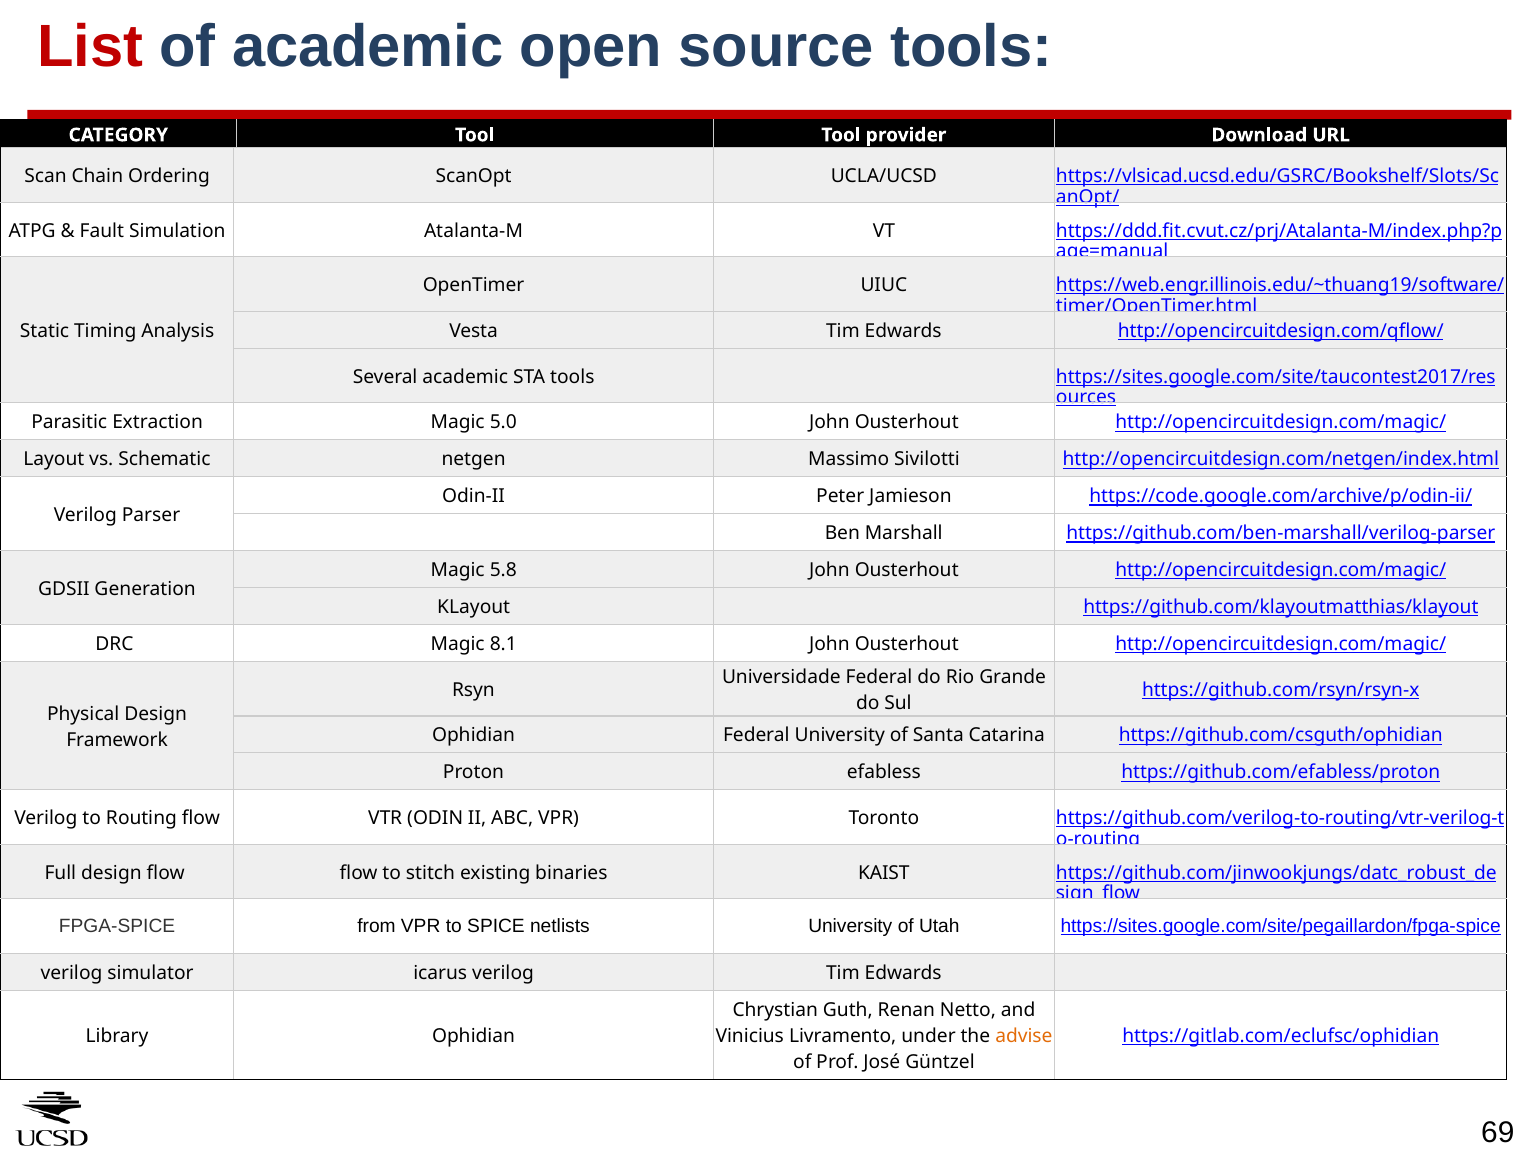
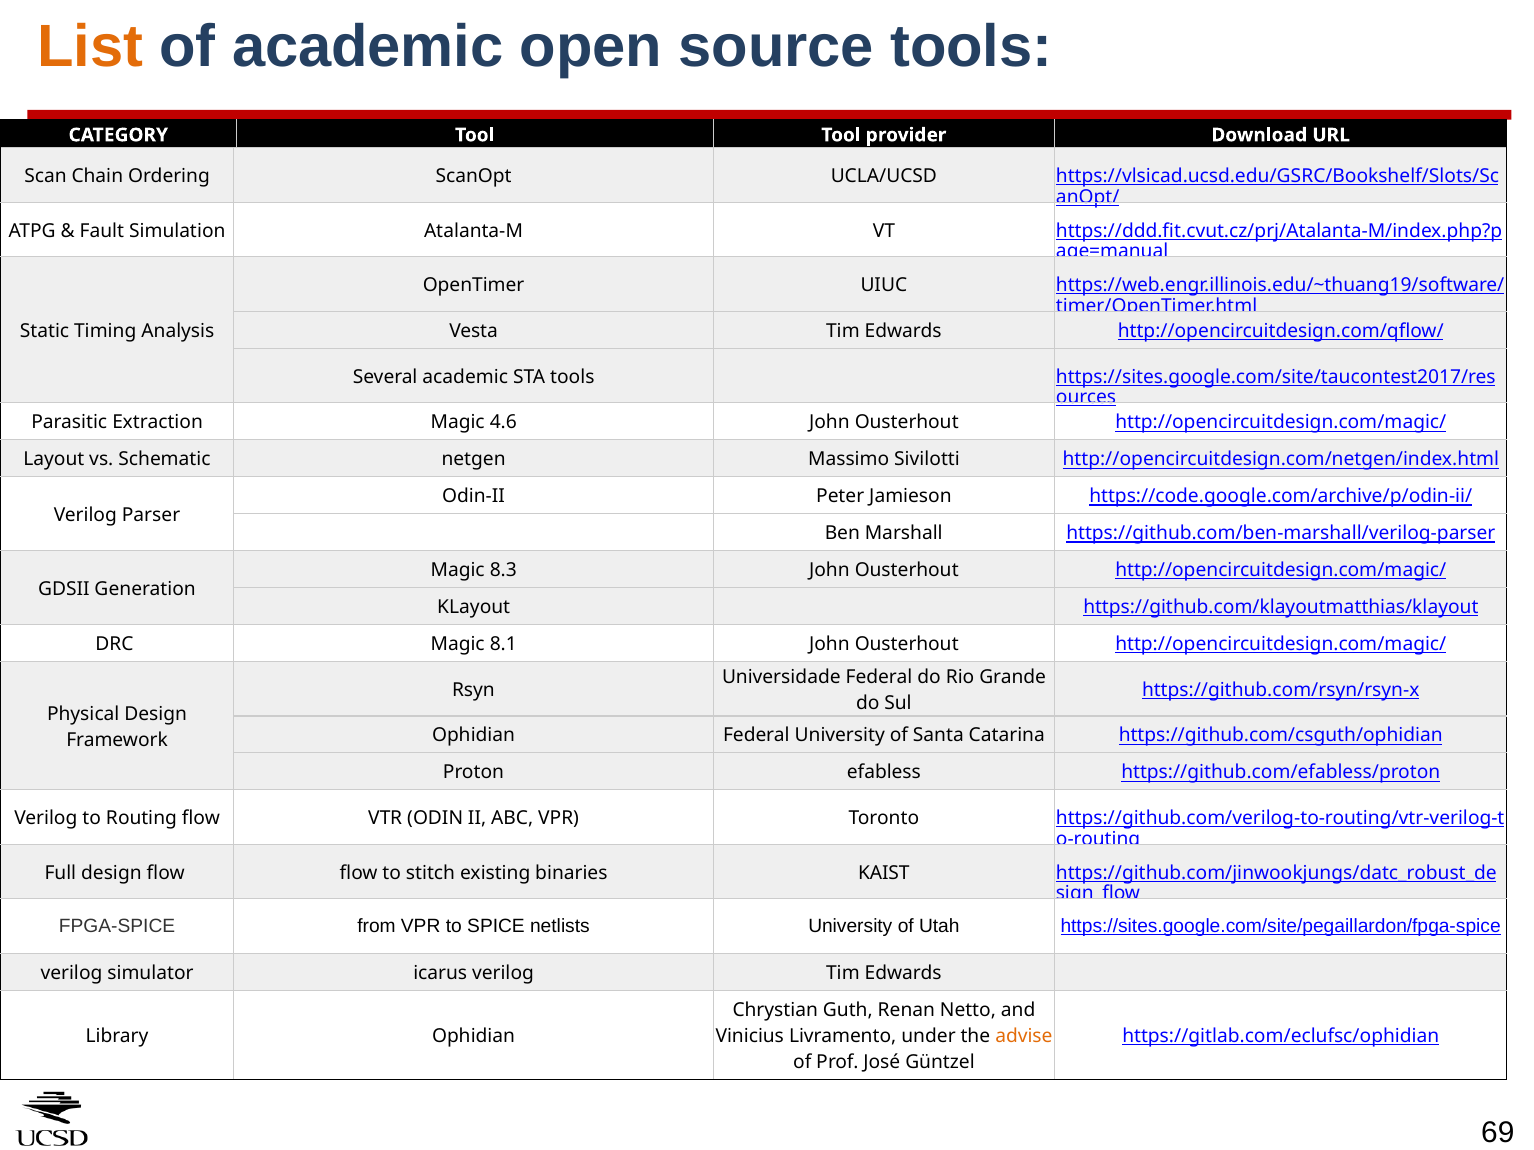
List colour: red -> orange
5.0: 5.0 -> 4.6
5.8: 5.8 -> 8.3
